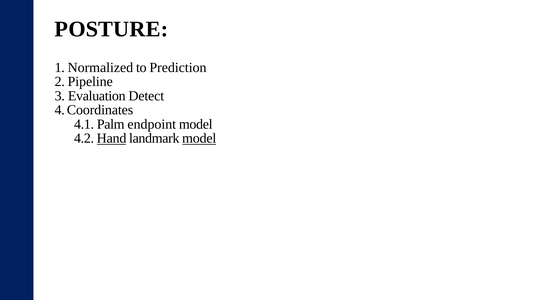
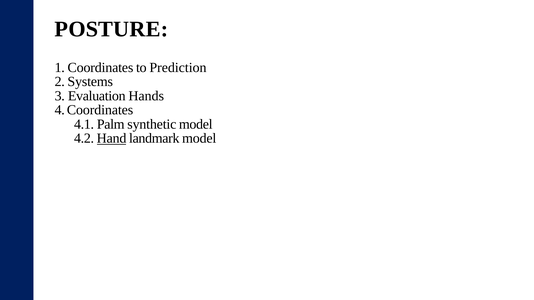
1 Normalized: Normalized -> Coordinates
Pipeline: Pipeline -> Systems
Detect: Detect -> Hands
endpoint: endpoint -> synthetic
model at (199, 139) underline: present -> none
